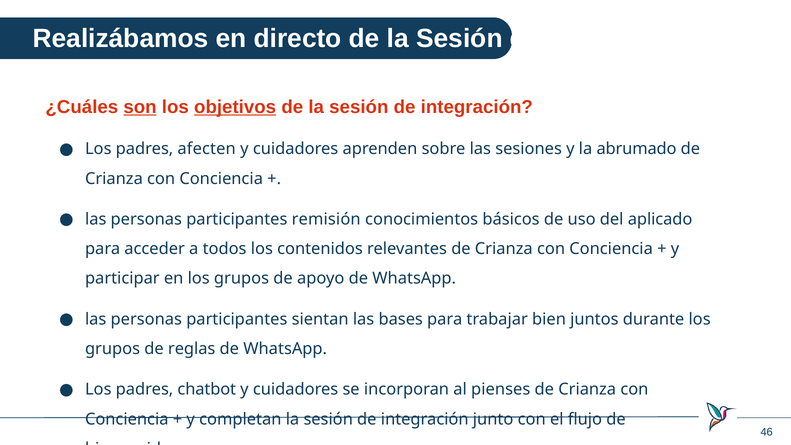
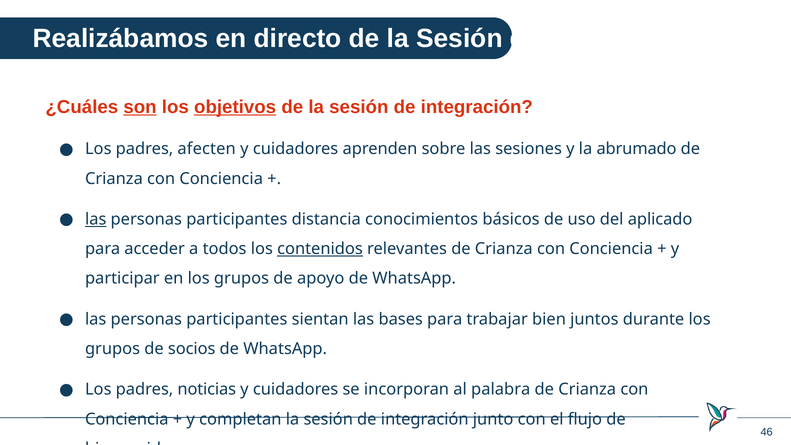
las at (96, 219) underline: none -> present
remisión: remisión -> distancia
contenidos underline: none -> present
reglas: reglas -> socios
chatbot: chatbot -> noticias
pienses: pienses -> palabra
